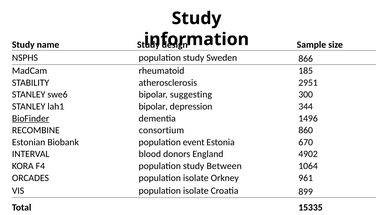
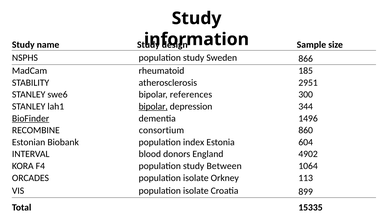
suggesting: suggesting -> references
bipolar at (153, 107) underline: none -> present
event: event -> index
670: 670 -> 604
961: 961 -> 113
